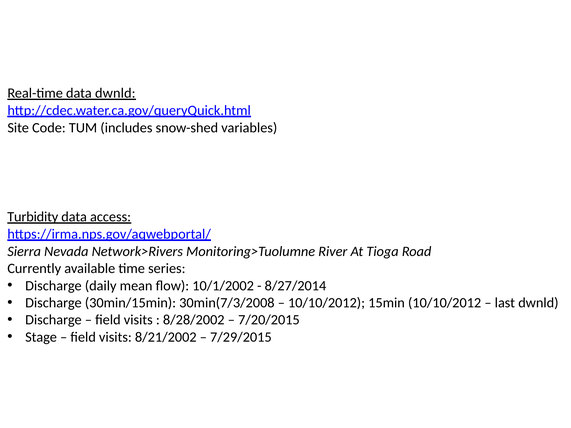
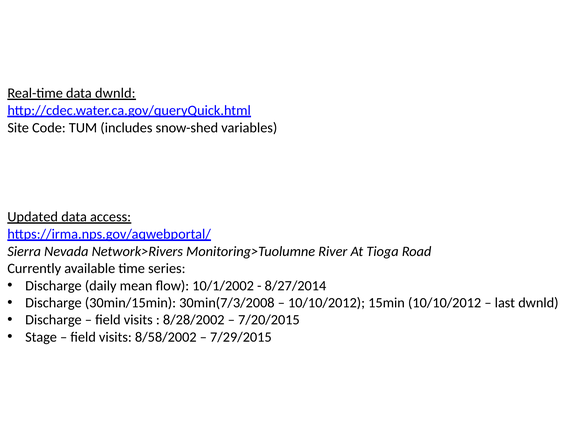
Turbidity: Turbidity -> Updated
8/21/2002: 8/21/2002 -> 8/58/2002
